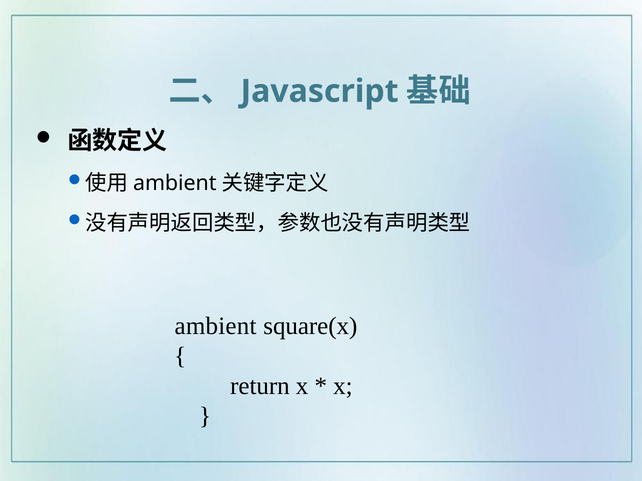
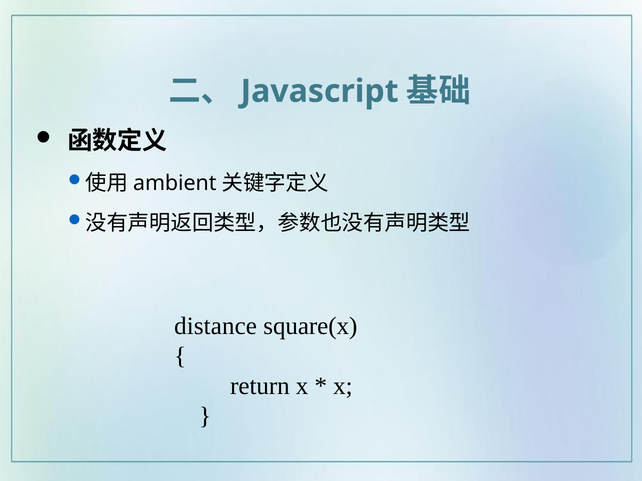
ambient at (216, 326): ambient -> distance
